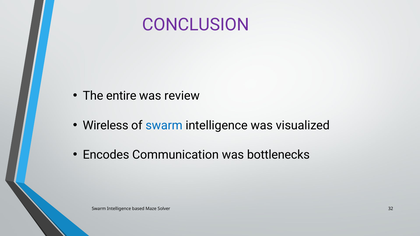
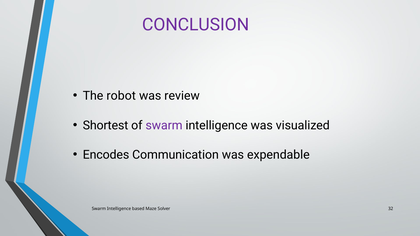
entire: entire -> robot
Wireless: Wireless -> Shortest
swarm at (164, 125) colour: blue -> purple
bottlenecks: bottlenecks -> expendable
